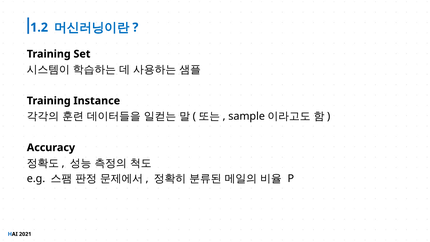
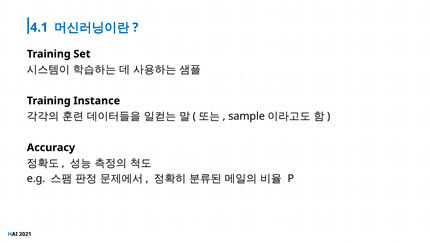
1.2: 1.2 -> 4.1
